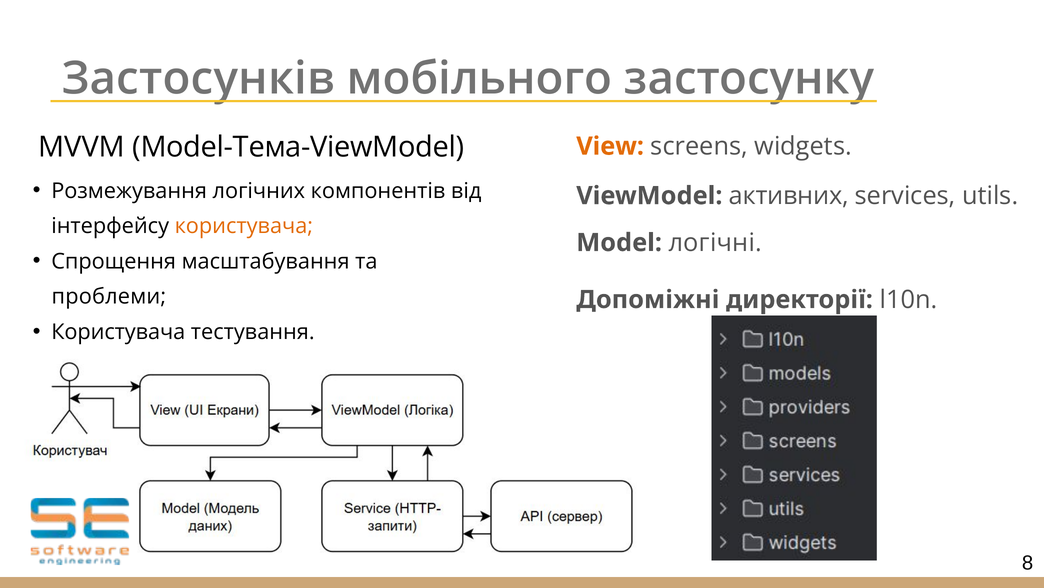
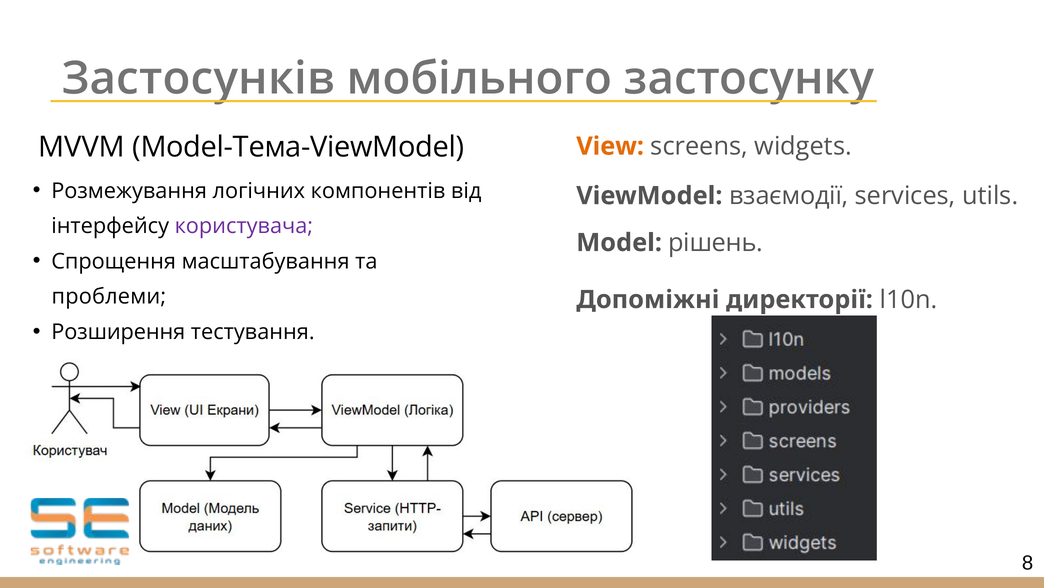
активних: активних -> взаємодії
користувача at (244, 226) colour: orange -> purple
логічні: логічні -> рішень
Користувача at (118, 332): Користувача -> Розширення
